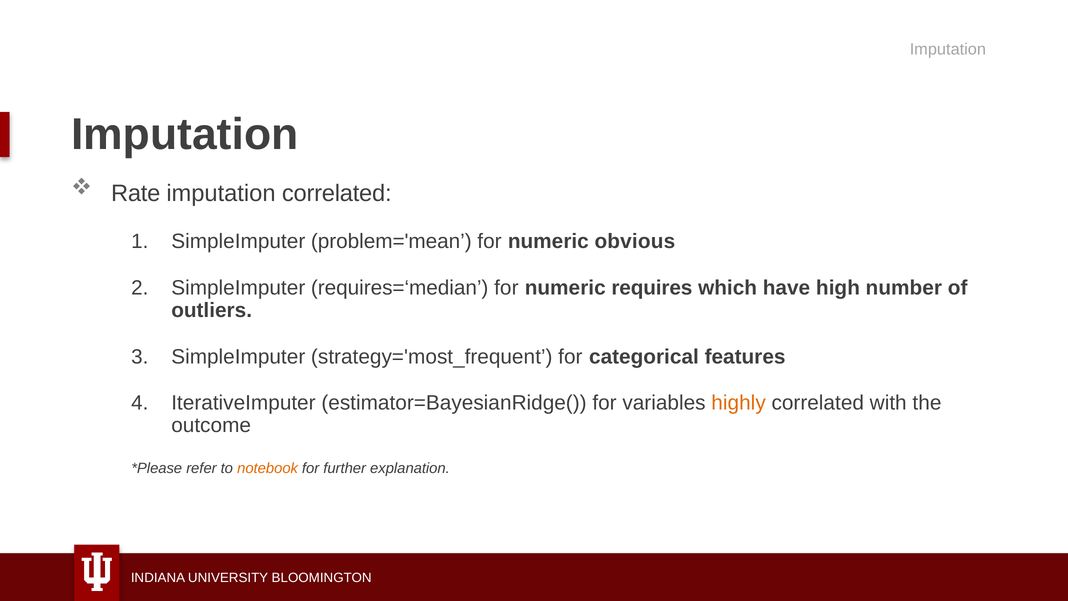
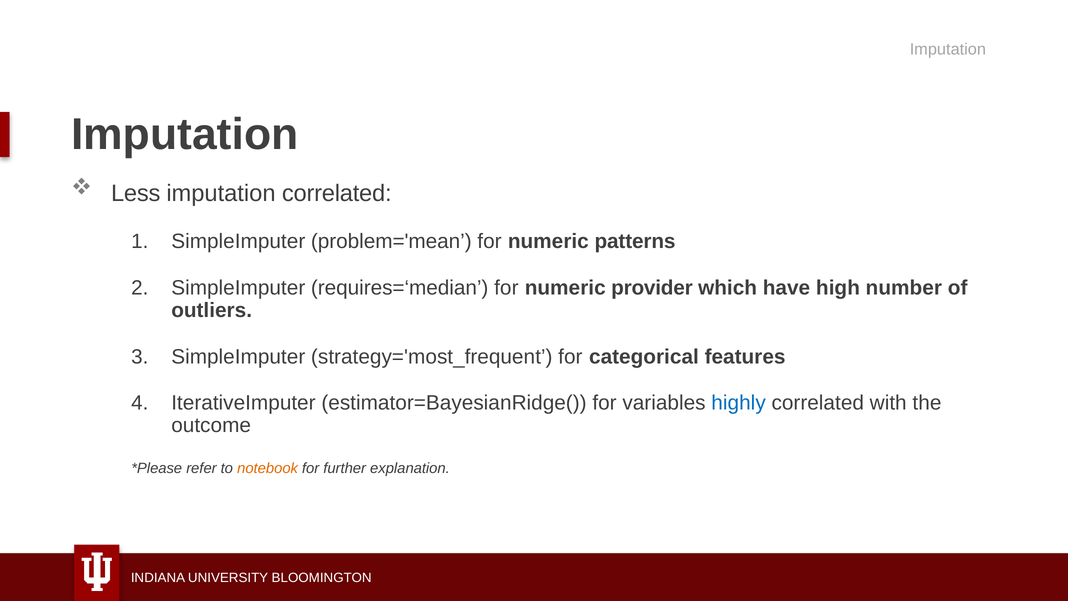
Rate: Rate -> Less
obvious: obvious -> patterns
requires: requires -> provider
highly colour: orange -> blue
